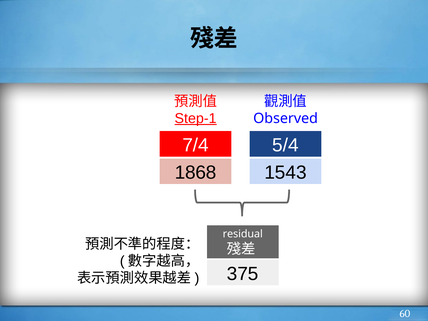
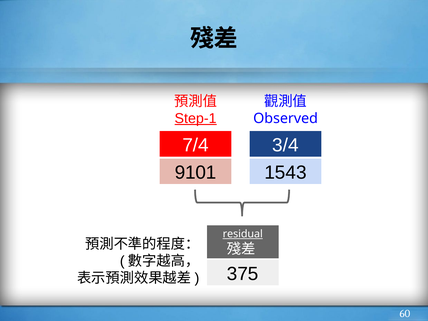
5/4: 5/4 -> 3/4
1868: 1868 -> 9101
residual underline: none -> present
